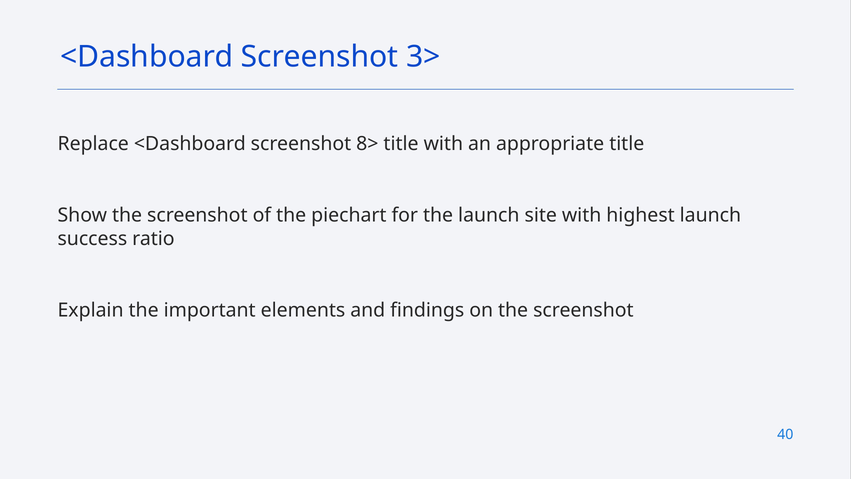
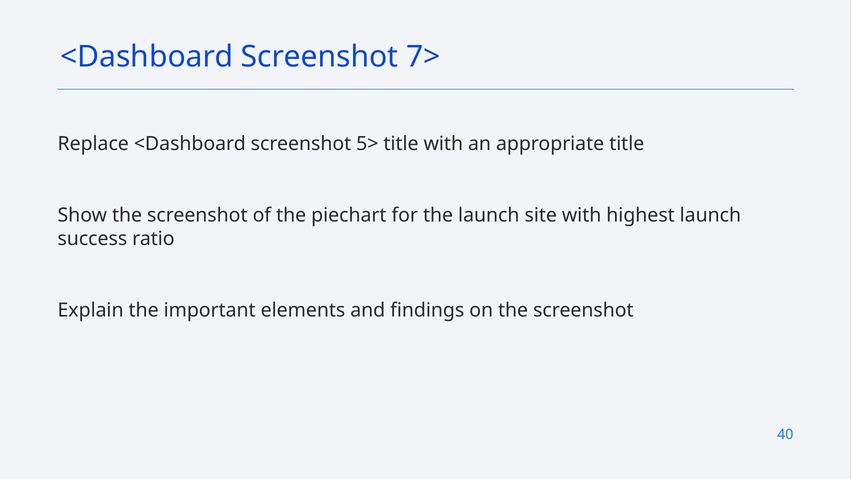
3>: 3> -> 7>
8>: 8> -> 5>
